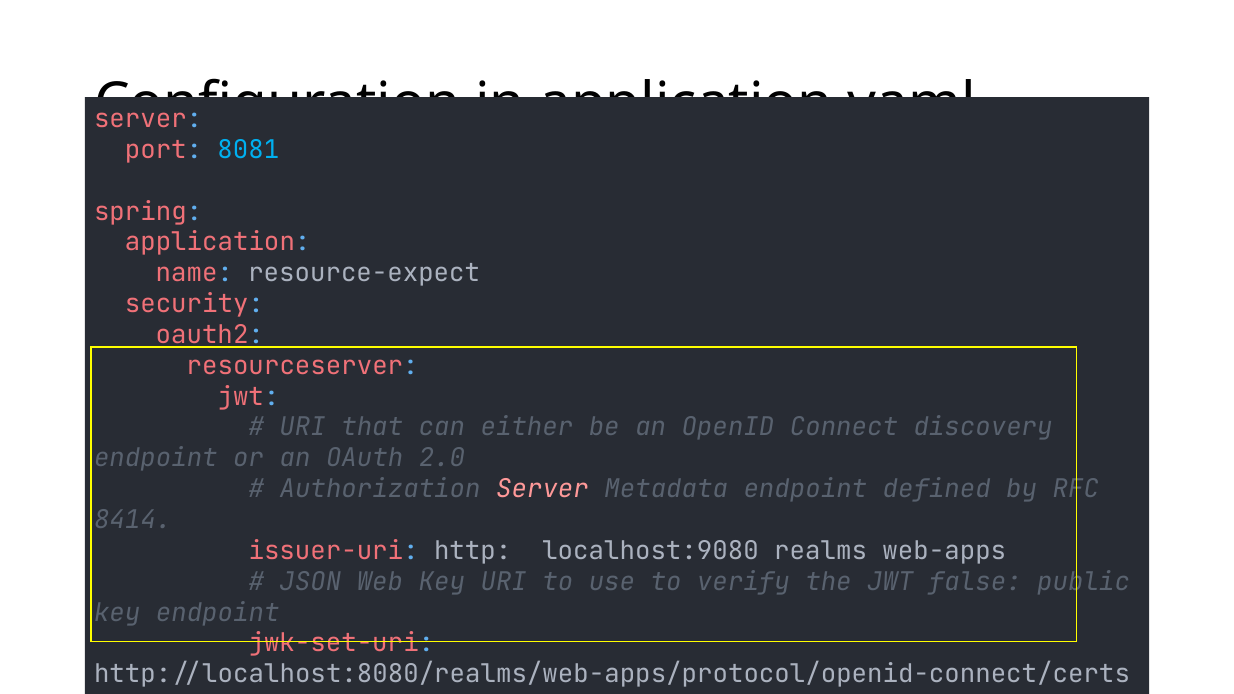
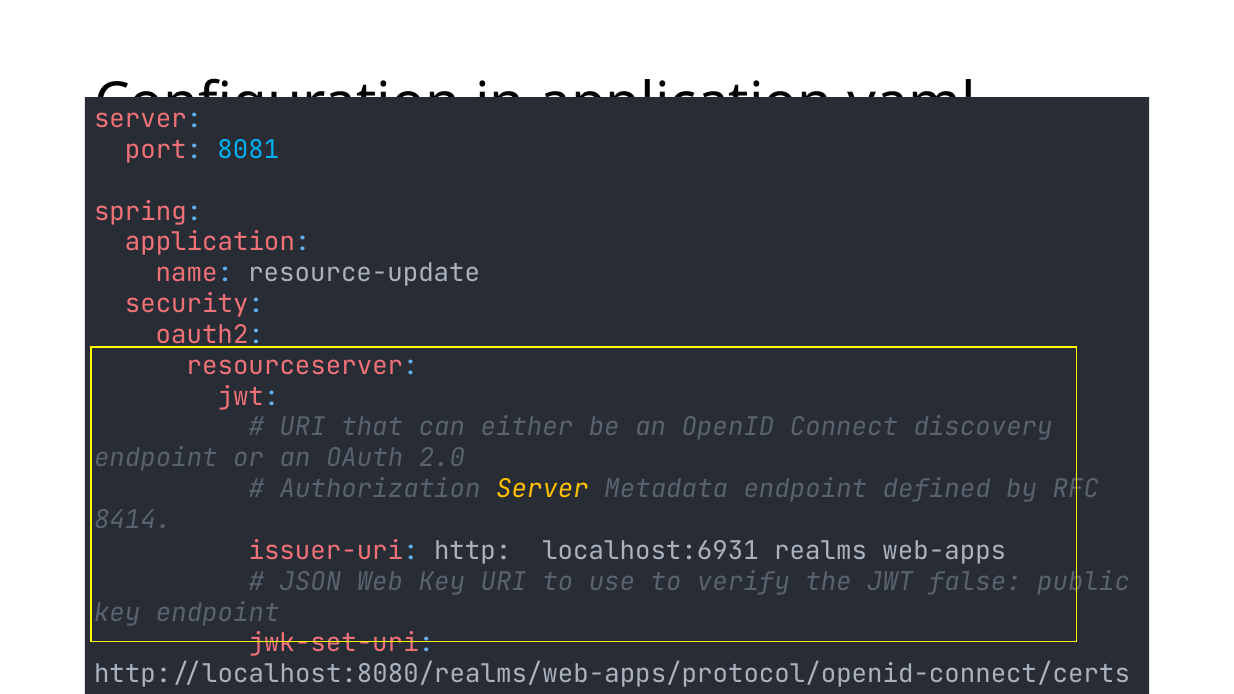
resource-expect: resource-expect -> resource-update
Server at (542, 489) colour: pink -> yellow
http://localhost:9080/realms/web-apps: http://localhost:9080/realms/web-apps -> http://localhost:6931/realms/web-apps
